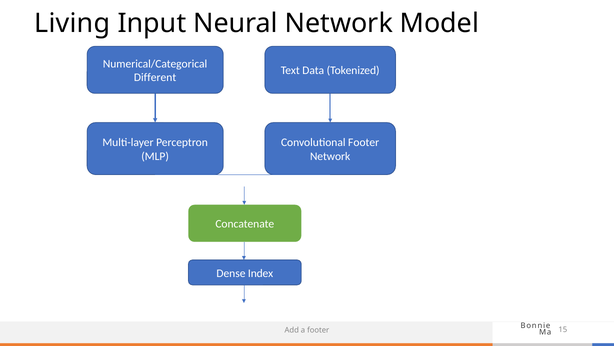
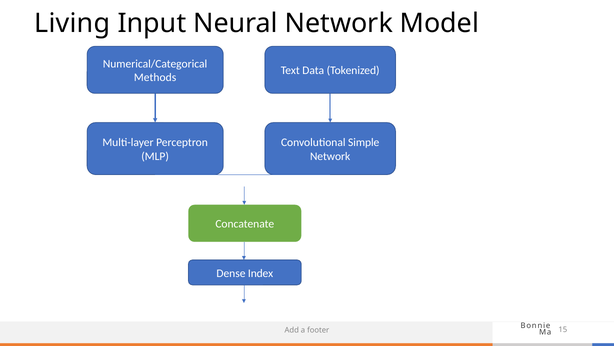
Different: Different -> Methods
Convolutional Footer: Footer -> Simple
